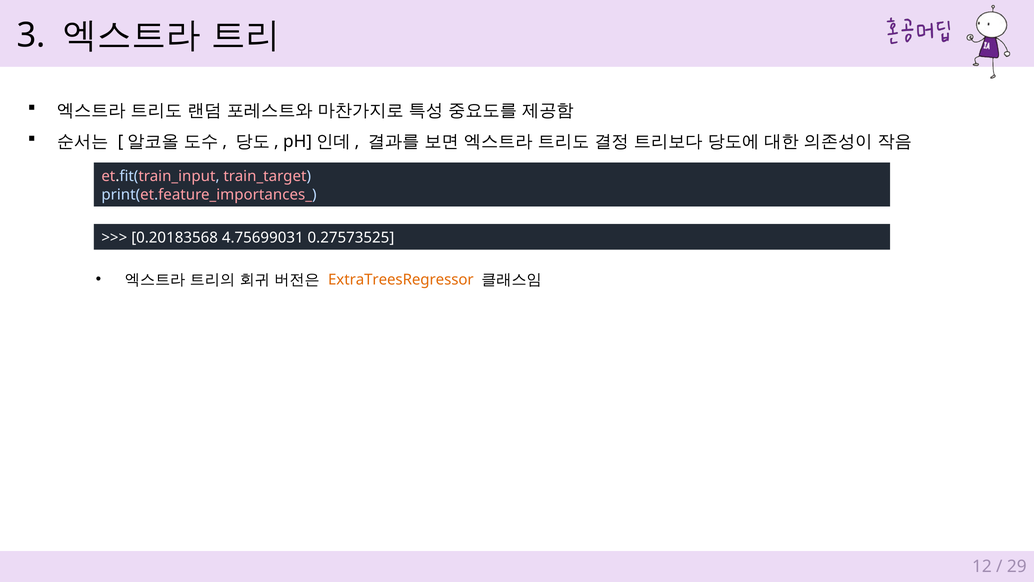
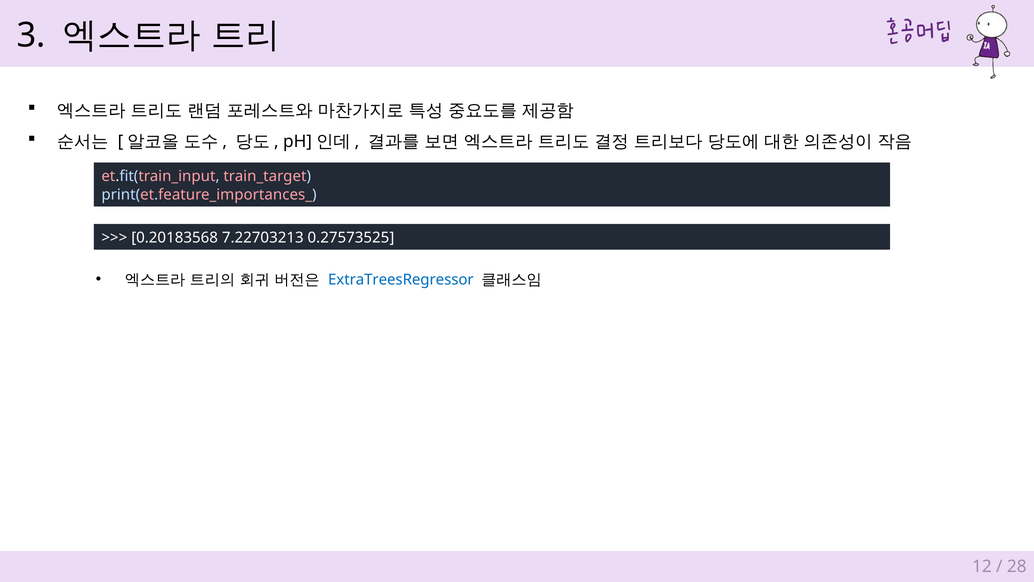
4.75699031: 4.75699031 -> 7.22703213
ExtraTreesRegressor colour: orange -> blue
29: 29 -> 28
